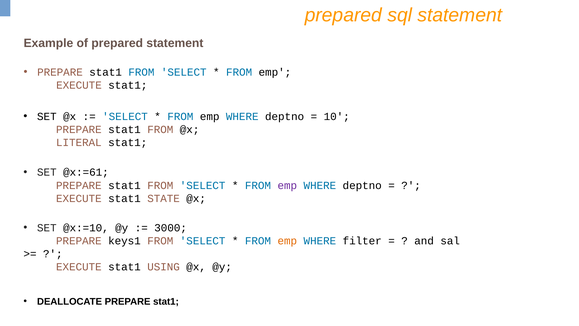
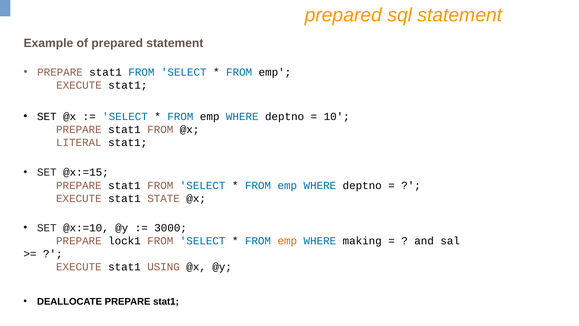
@x:=61: @x:=61 -> @x:=15
emp at (287, 185) colour: purple -> blue
keys1: keys1 -> lock1
filter: filter -> making
